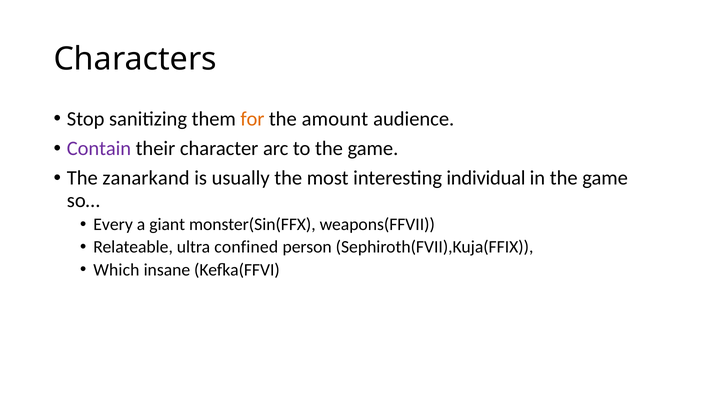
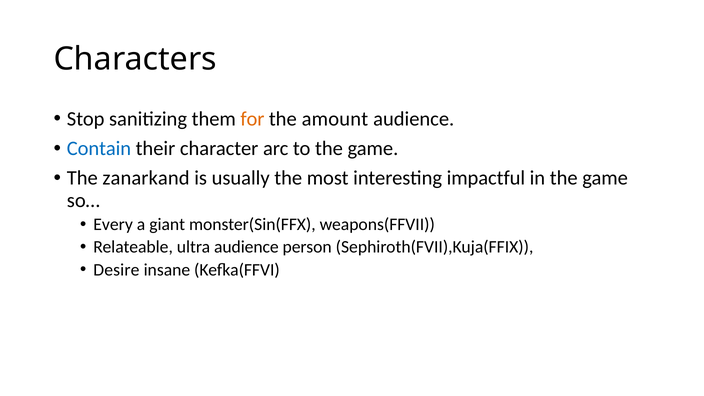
Contain colour: purple -> blue
individual: individual -> impactful
ultra confined: confined -> audience
Which: Which -> Desire
